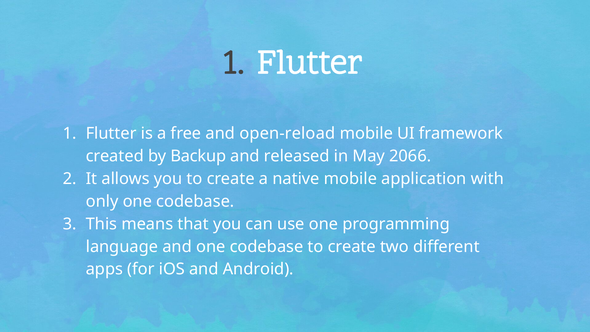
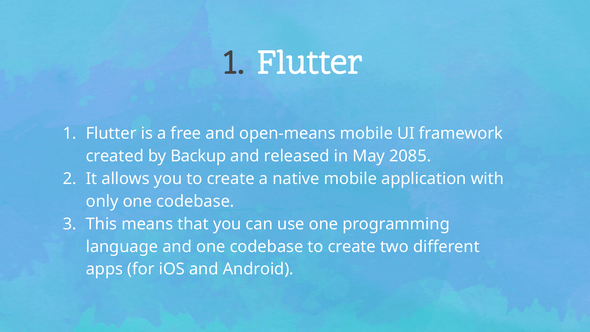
open-reload: open-reload -> open-means
2066: 2066 -> 2085
